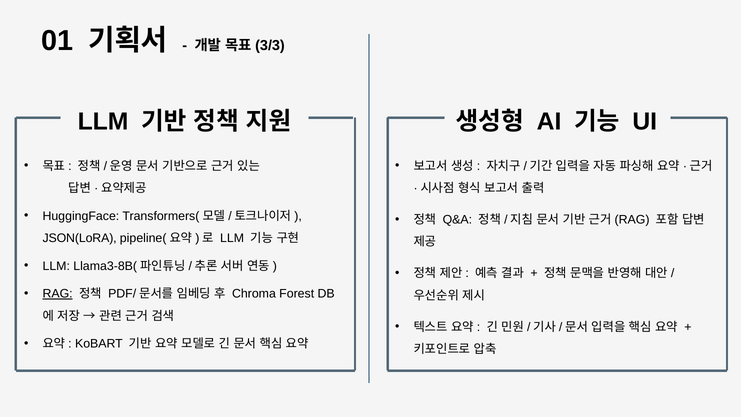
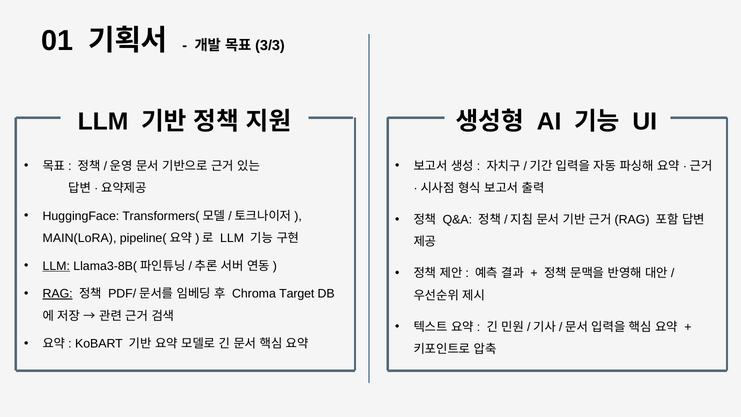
JSON(LoRA: JSON(LoRA -> MAIN(LoRA
LLM at (56, 266) underline: none -> present
Forest: Forest -> Target
